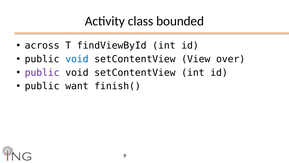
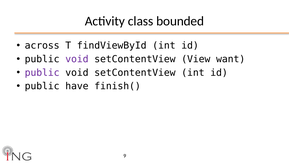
void at (77, 59) colour: blue -> purple
over: over -> want
want: want -> have
